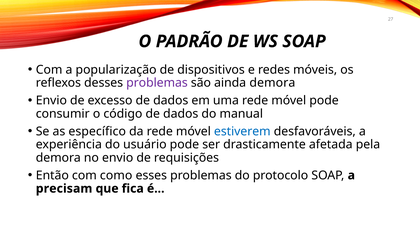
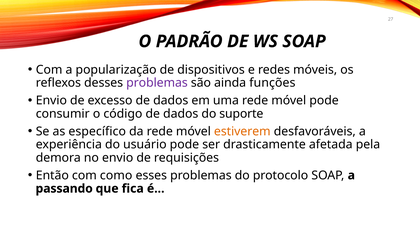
ainda demora: demora -> funções
manual: manual -> suporte
estiverem colour: blue -> orange
precisam: precisam -> passando
